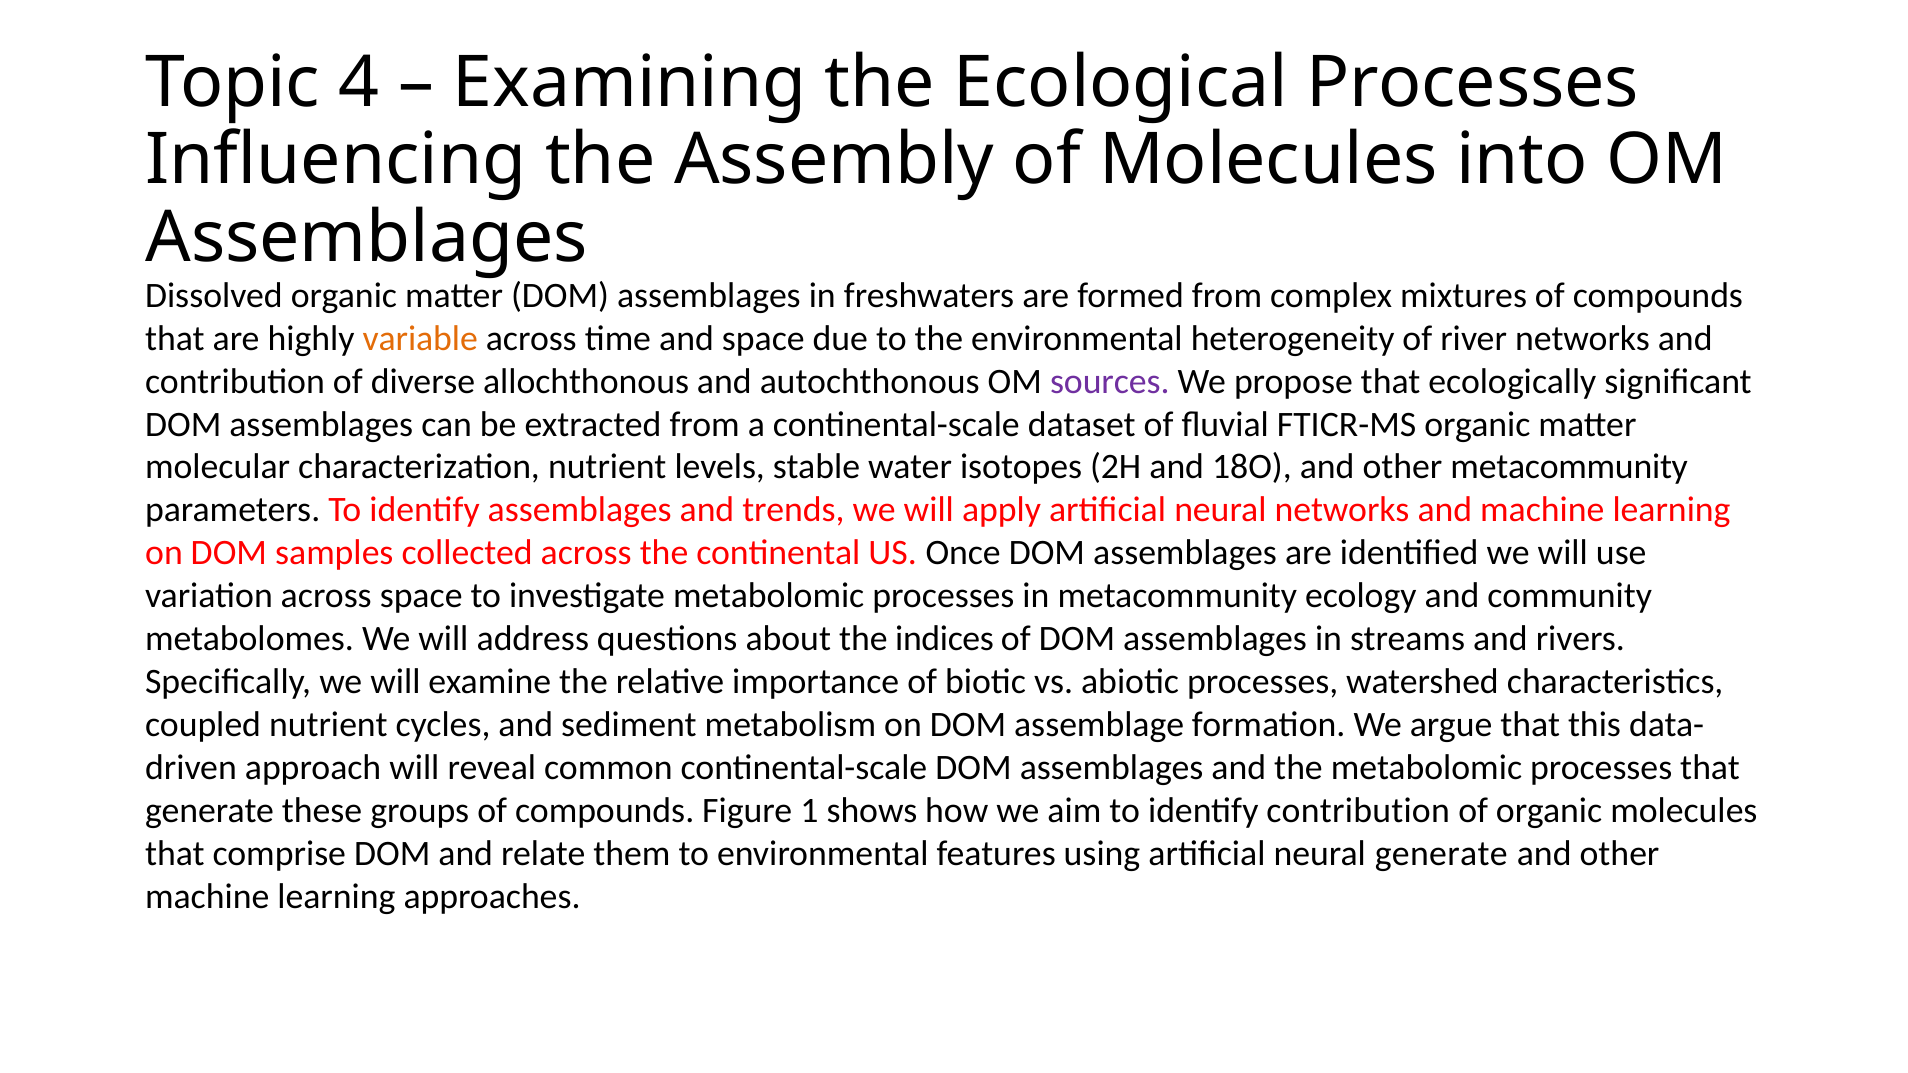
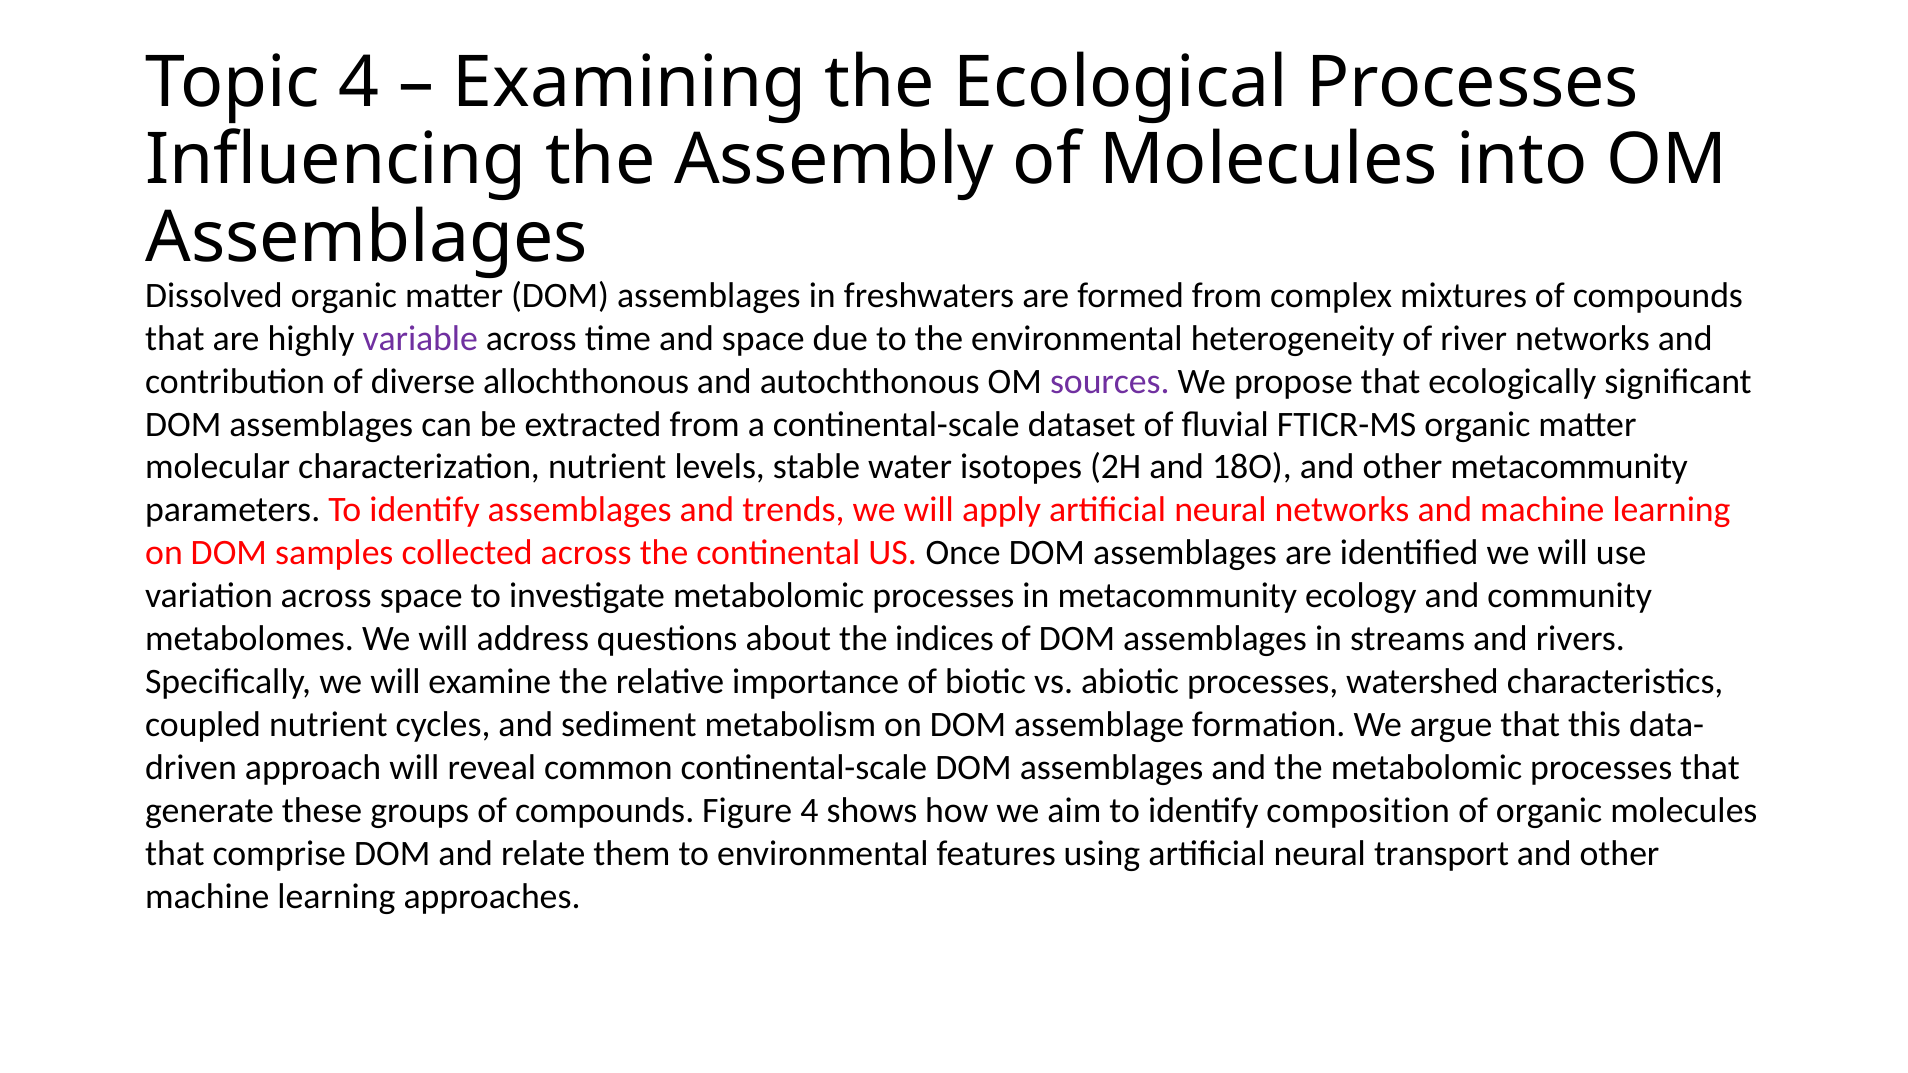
variable colour: orange -> purple
Figure 1: 1 -> 4
identify contribution: contribution -> composition
neural generate: generate -> transport
